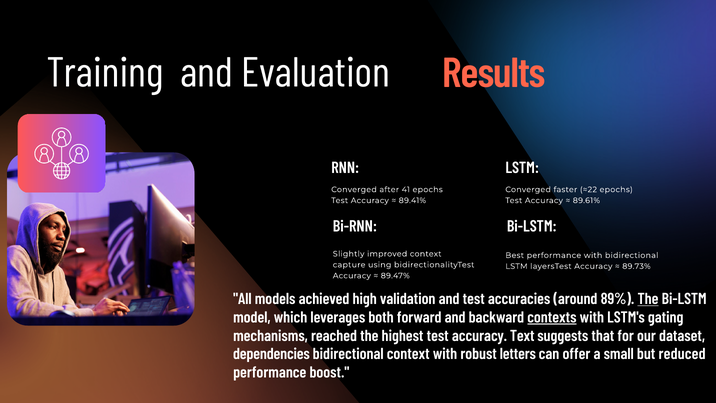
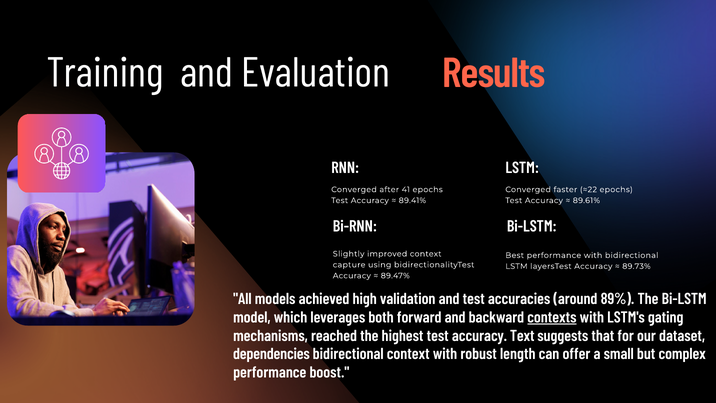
The at (648, 299) underline: present -> none
letters: letters -> length
reduced: reduced -> complex
